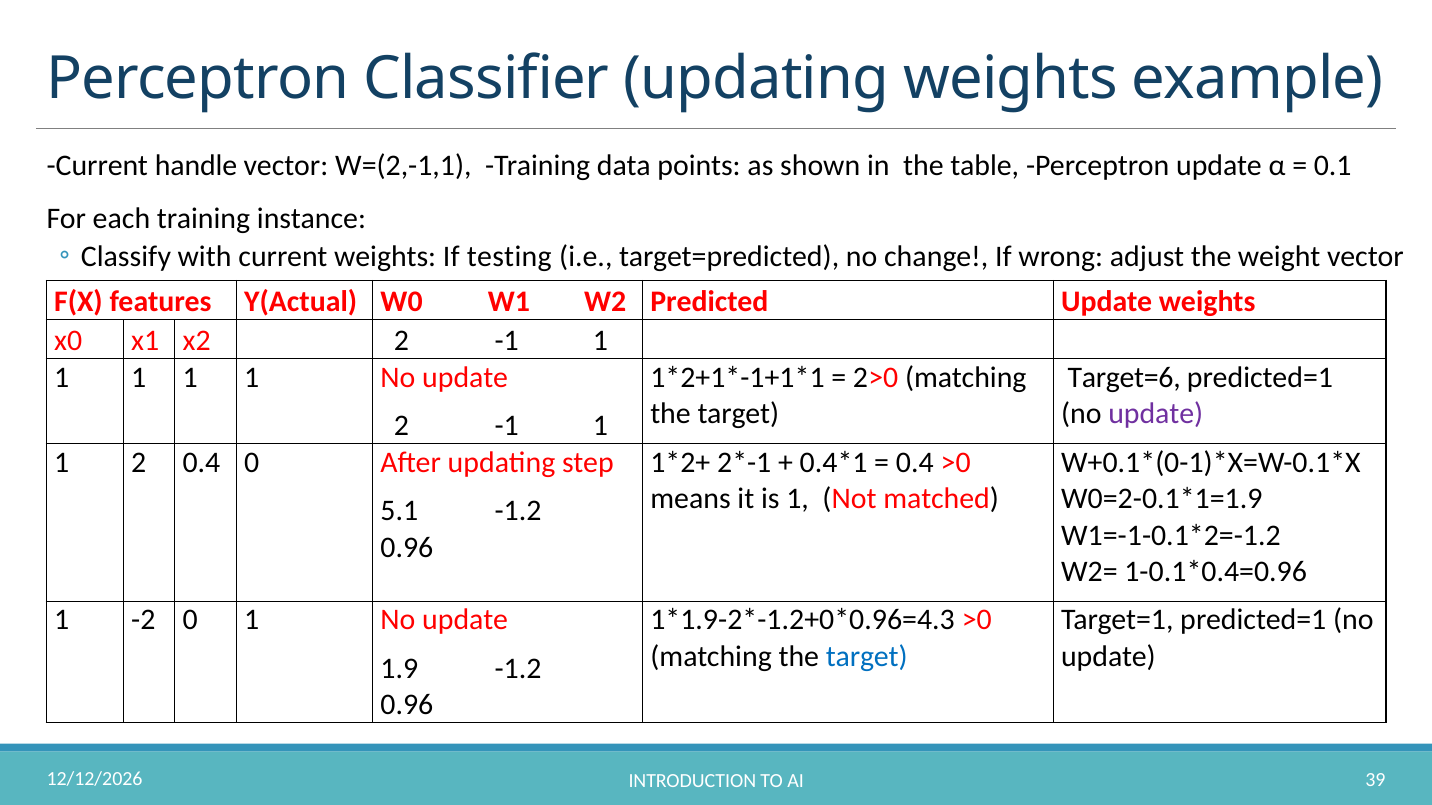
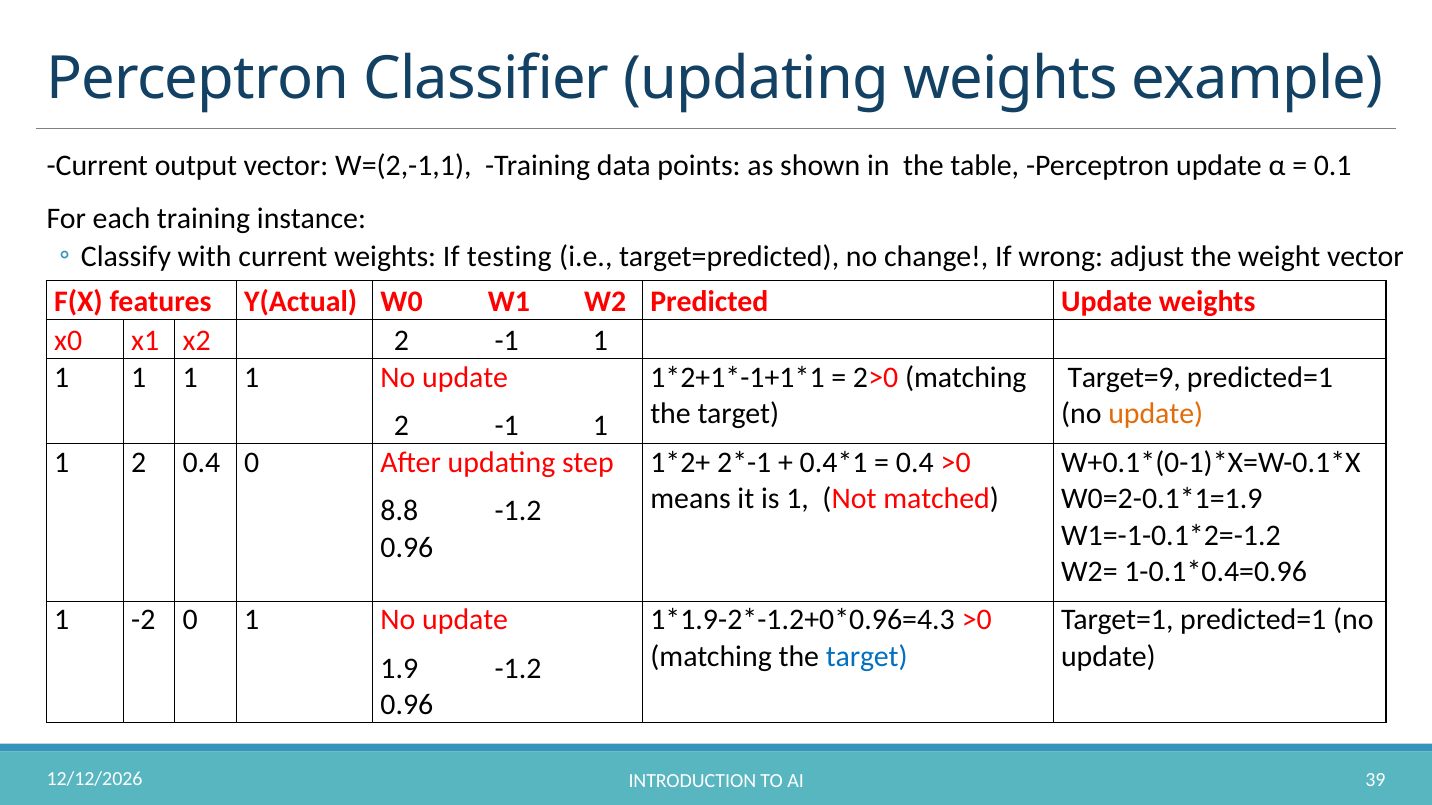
handle: handle -> output
Target=6: Target=6 -> Target=9
update at (1156, 414) colour: purple -> orange
5.1: 5.1 -> 8.8
